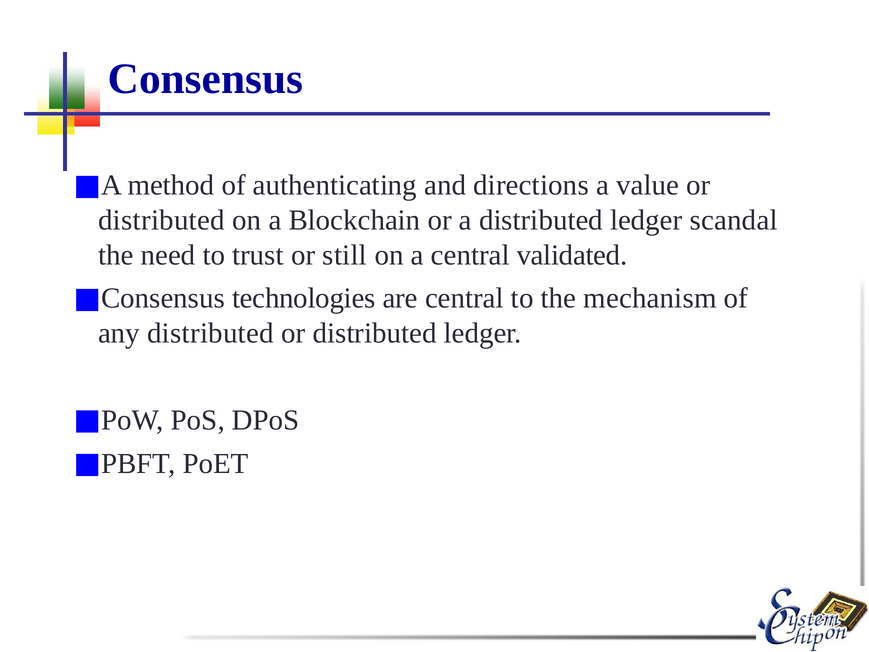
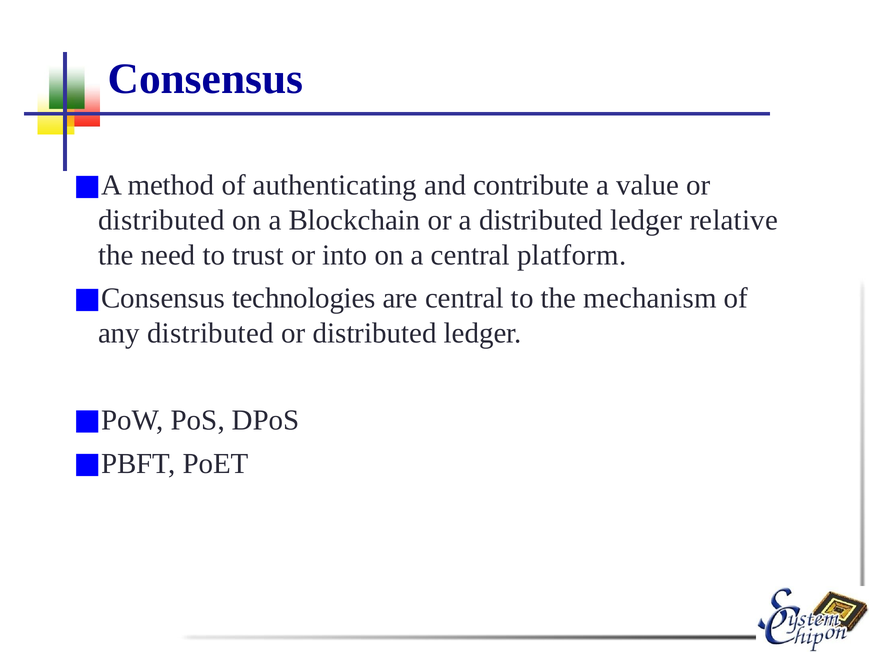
directions: directions -> contribute
scandal: scandal -> relative
still: still -> into
validated: validated -> platform
